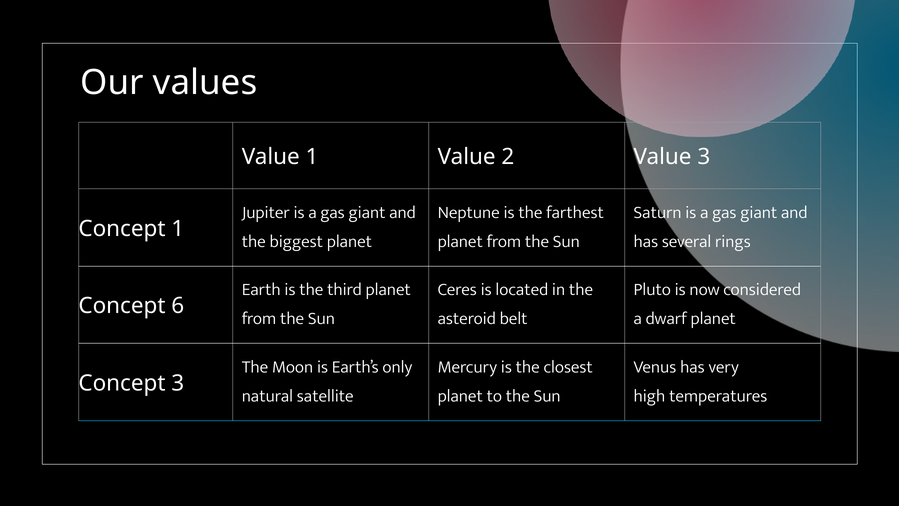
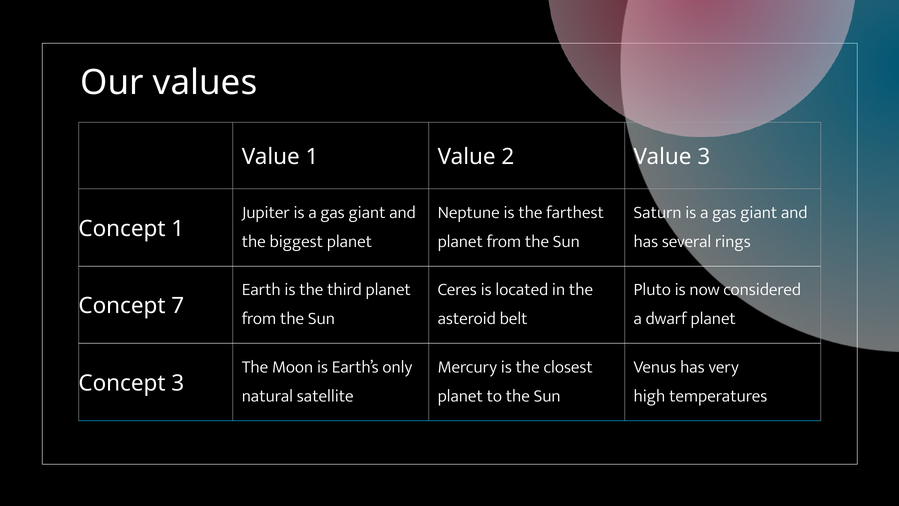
6: 6 -> 7
